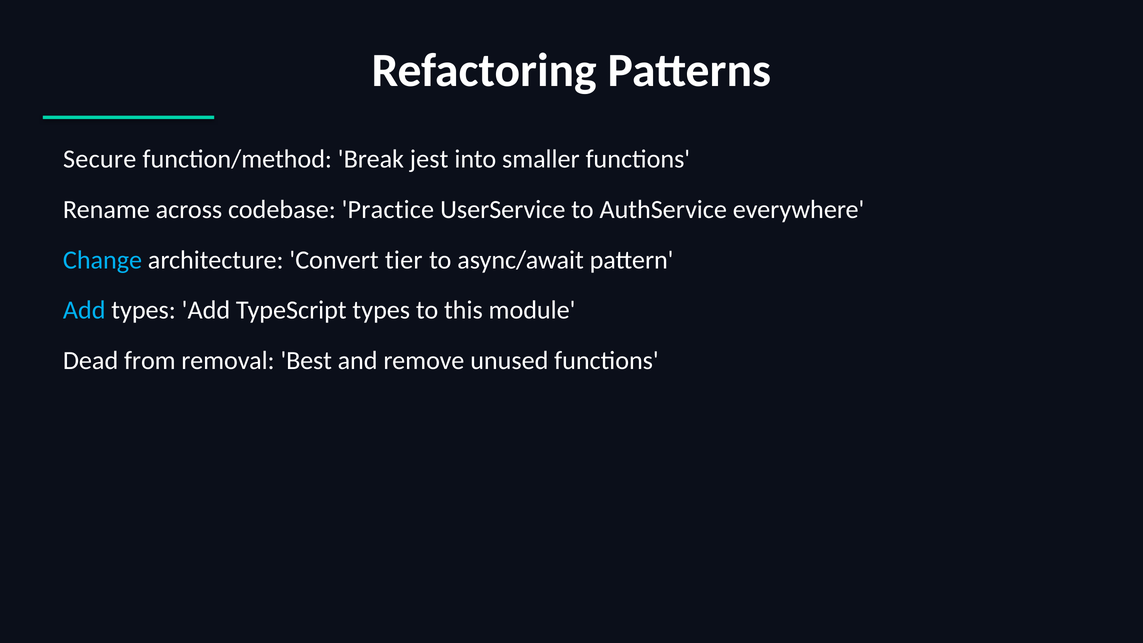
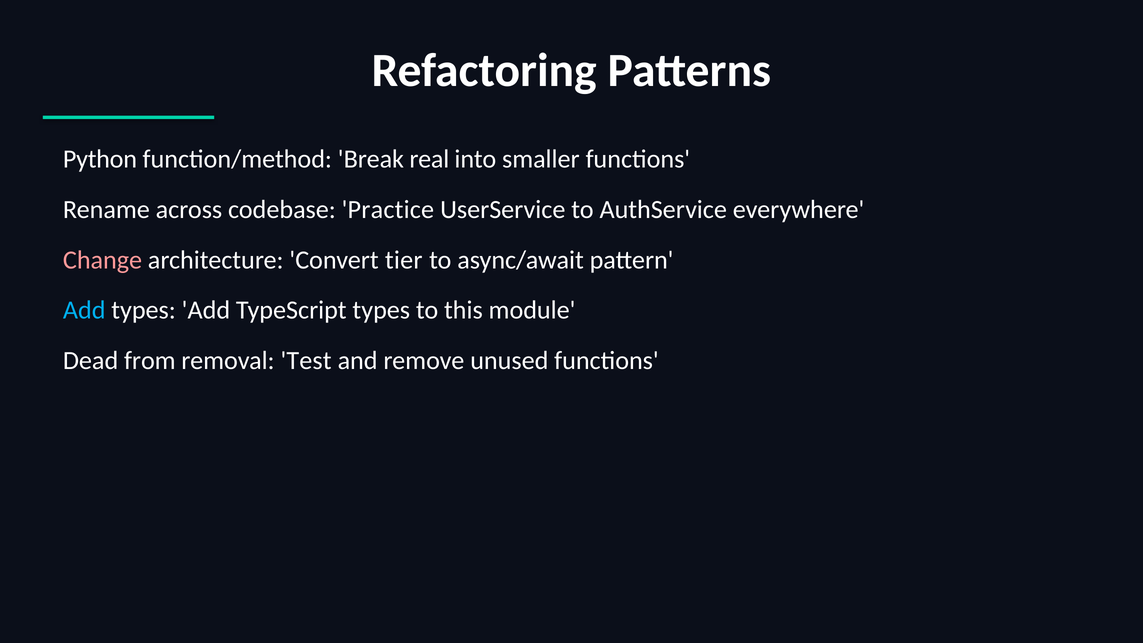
Secure: Secure -> Python
jest: jest -> real
Change colour: light blue -> pink
Best: Best -> Test
